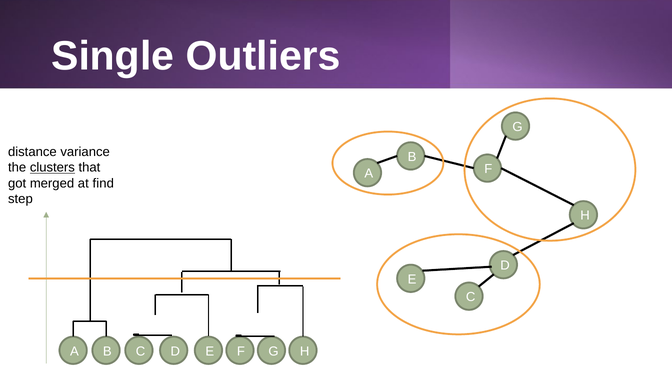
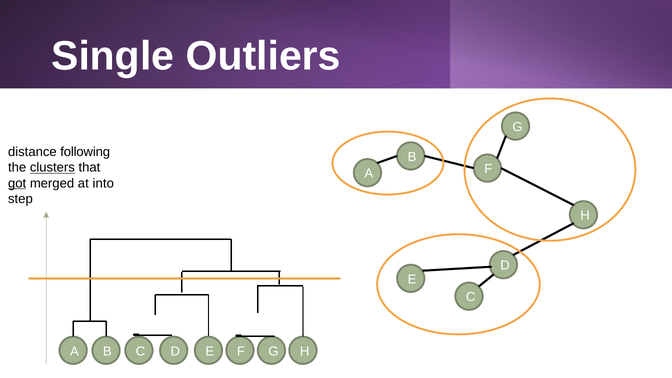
variance: variance -> following
got underline: none -> present
find: find -> into
